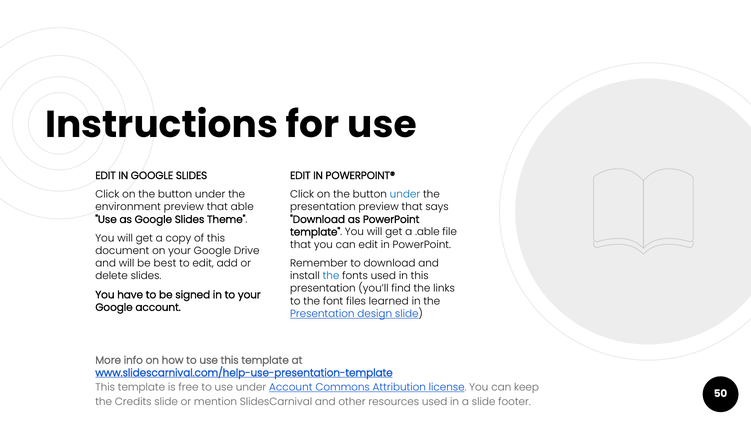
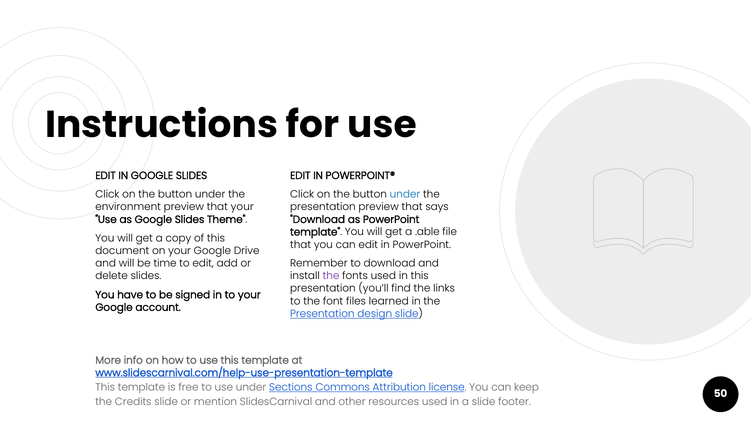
that able: able -> your
best: best -> time
the at (331, 276) colour: blue -> purple
under Account: Account -> Sections
